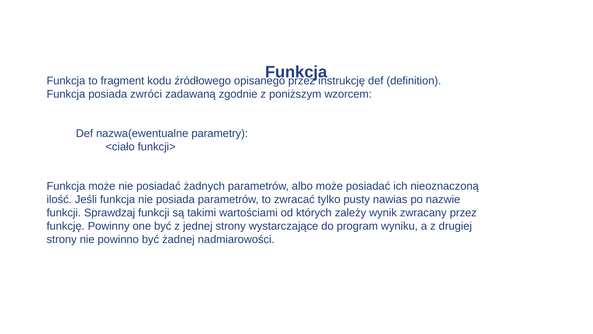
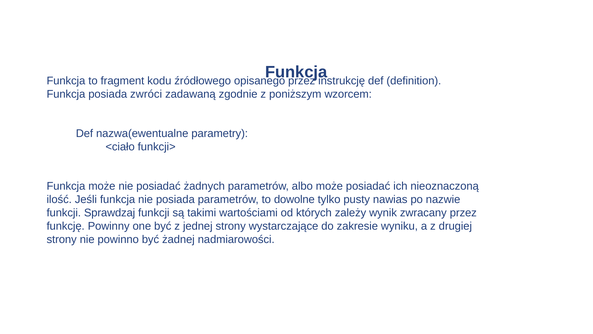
zwracać: zwracać -> dowolne
program: program -> zakresie
